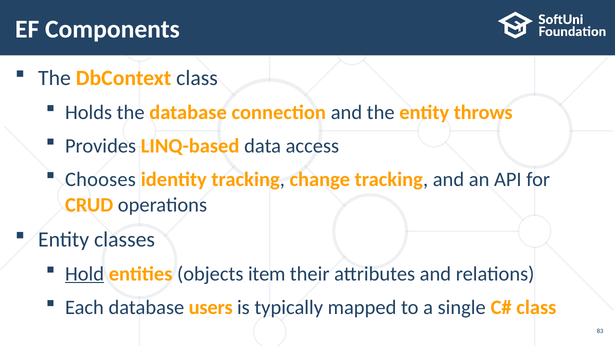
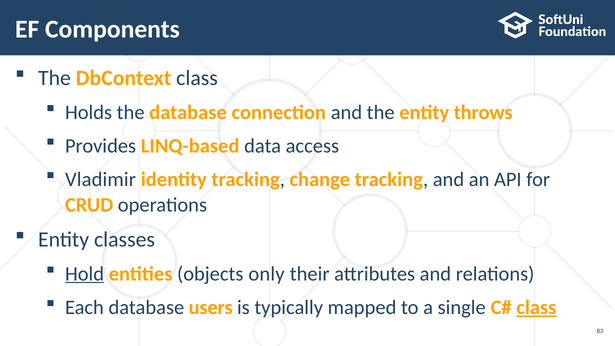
Chooses: Chooses -> Vladimir
item: item -> only
class at (536, 307) underline: none -> present
